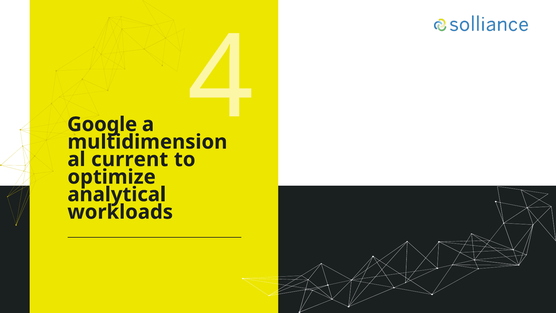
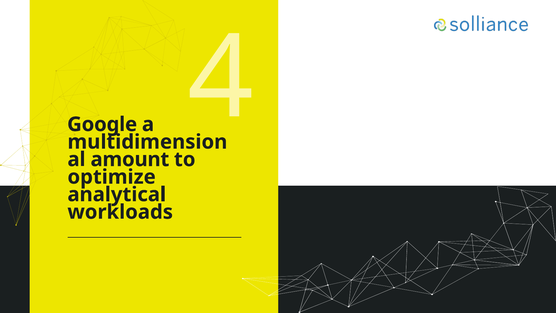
current: current -> amount
